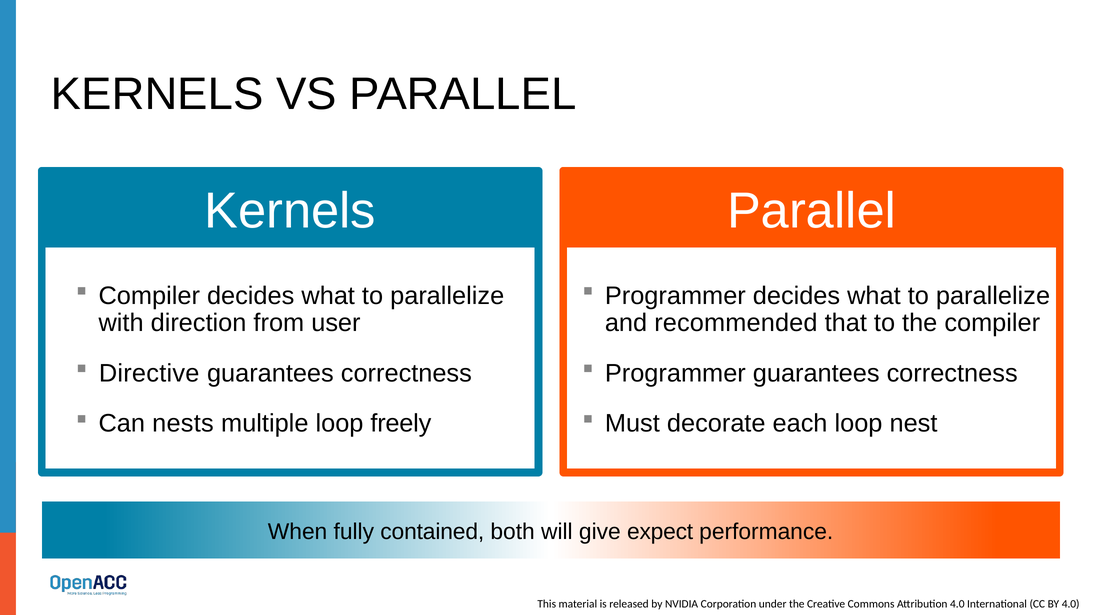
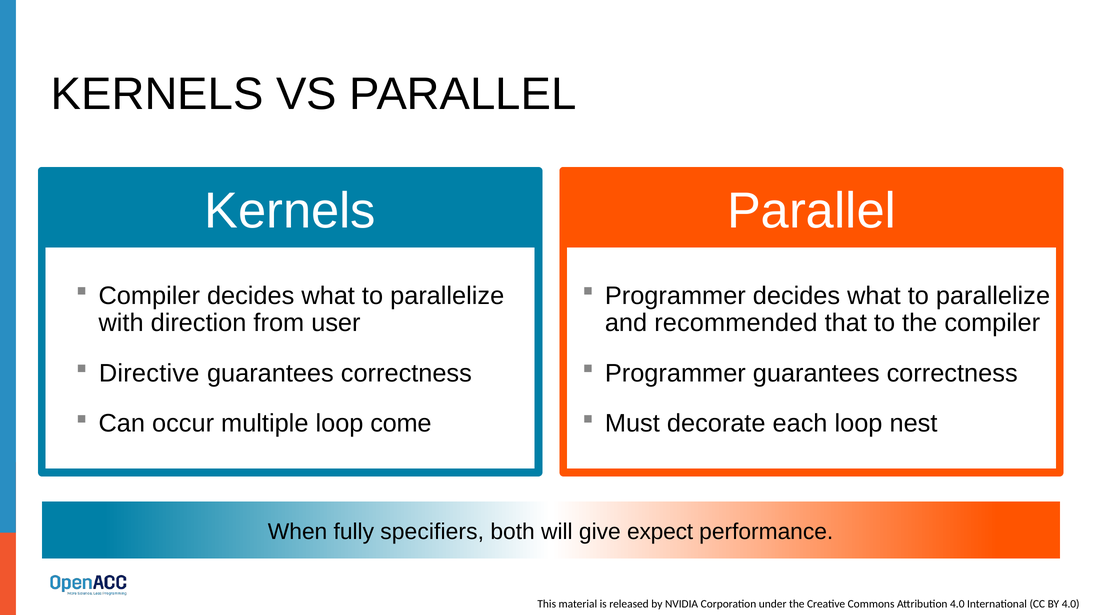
nests: nests -> occur
freely: freely -> come
contained: contained -> specifiers
